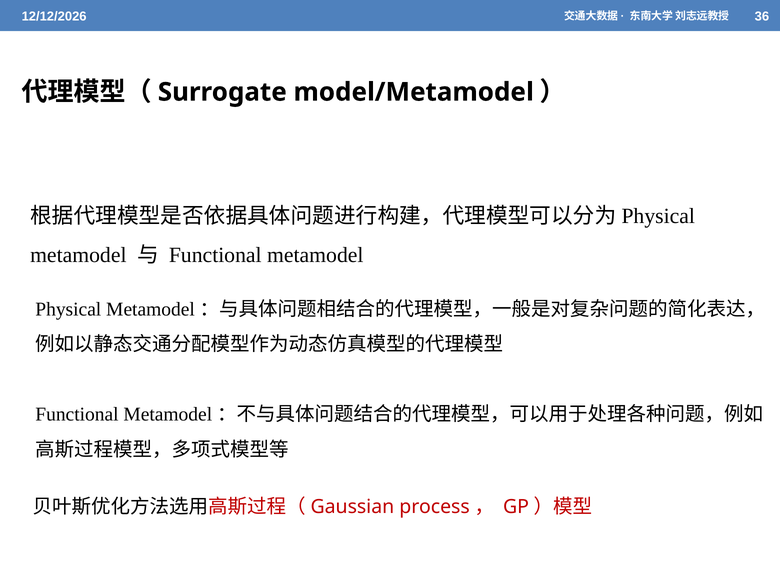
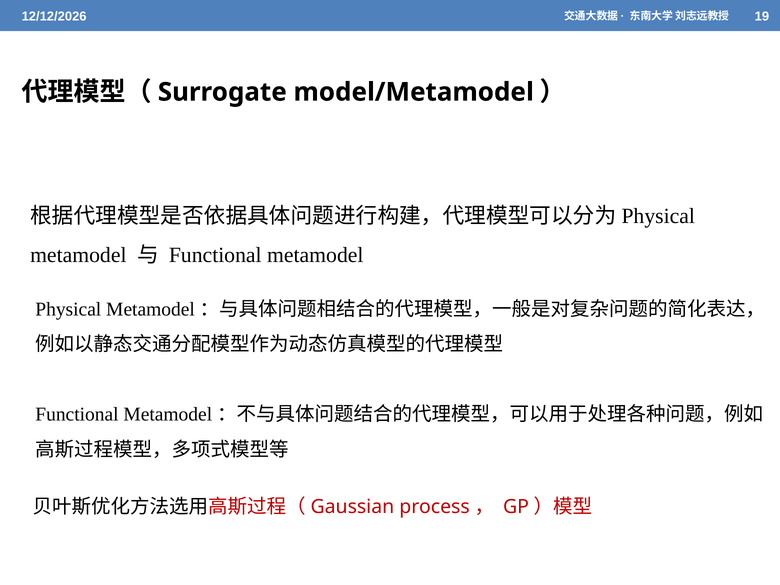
36: 36 -> 19
